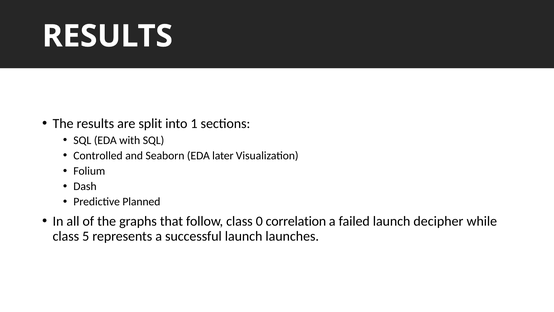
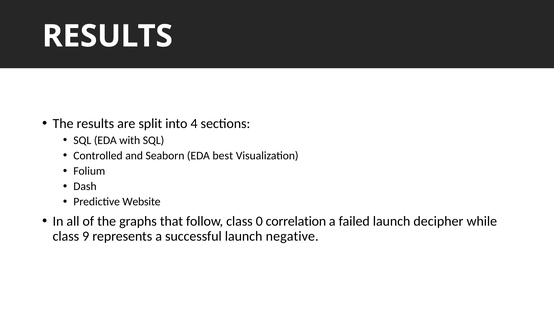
1: 1 -> 4
later: later -> best
Planned: Planned -> Website
5: 5 -> 9
launches: launches -> negative
